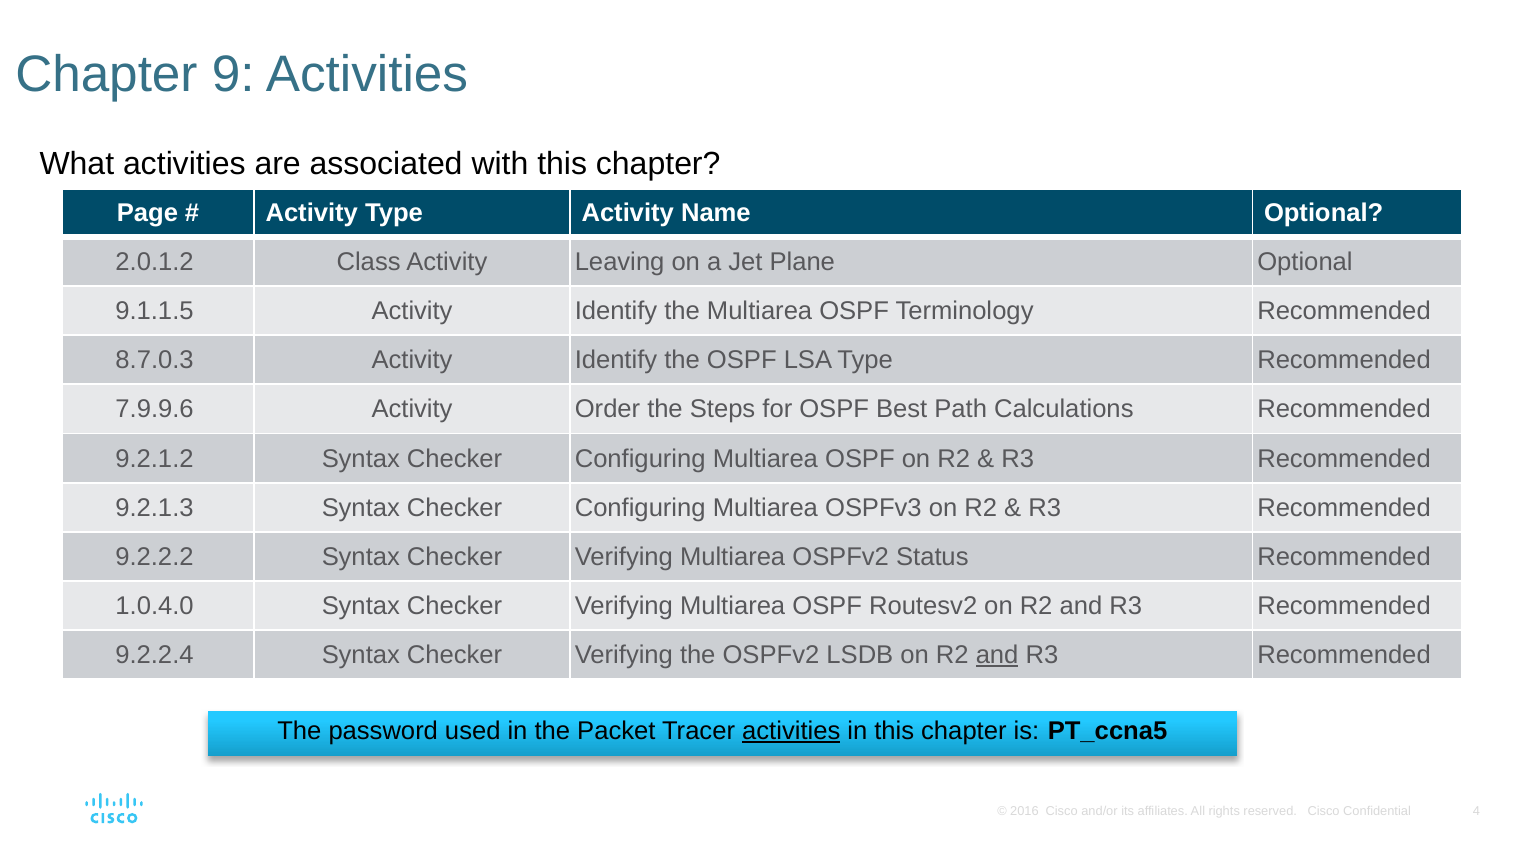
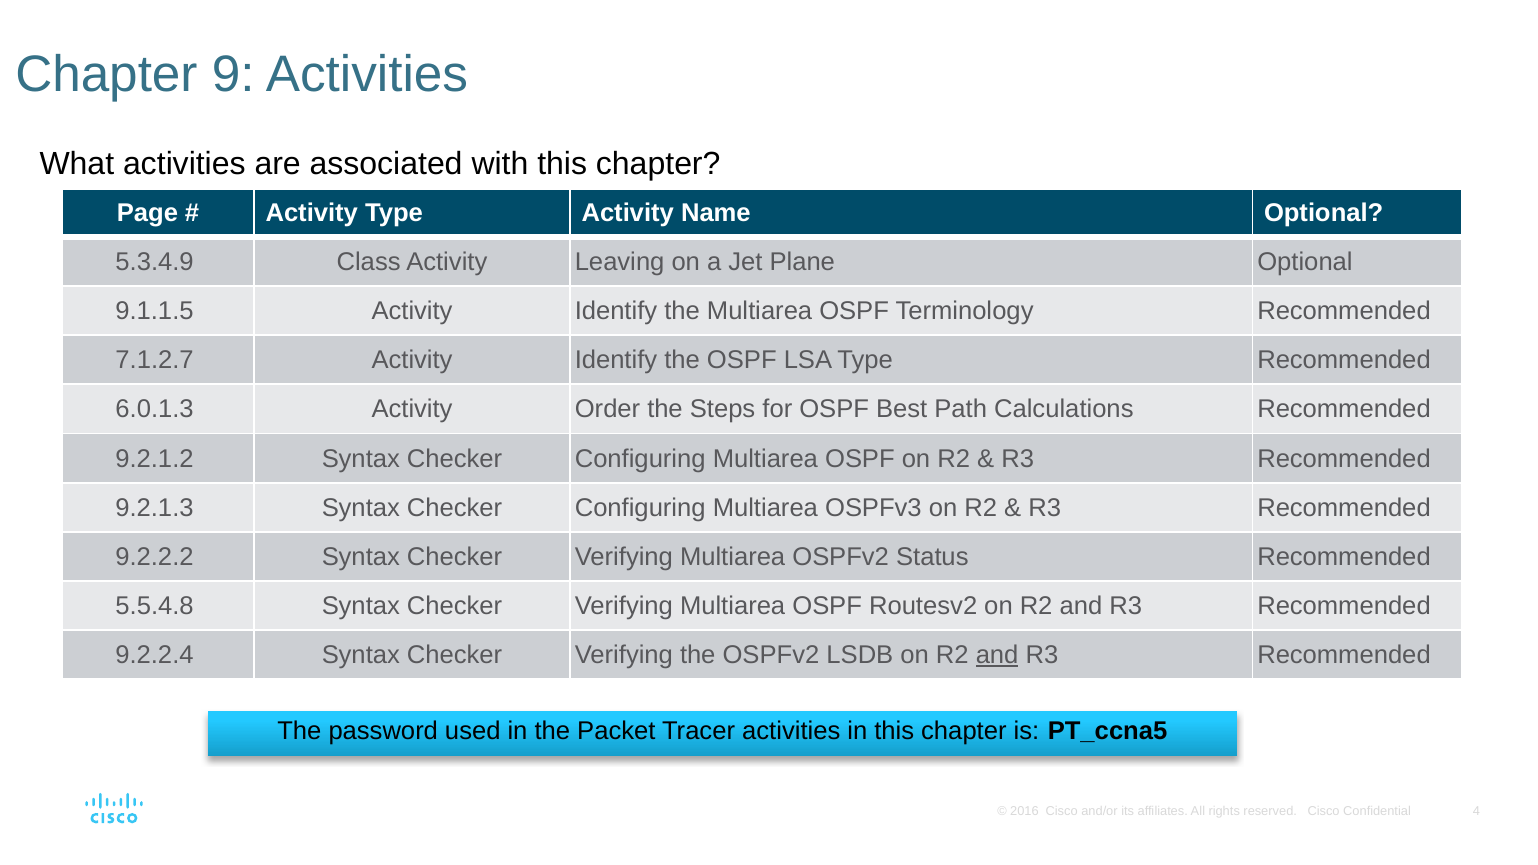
2.0.1.2: 2.0.1.2 -> 5.3.4.9
8.7.0.3: 8.7.0.3 -> 7.1.2.7
7.9.9.6: 7.9.9.6 -> 6.0.1.3
1.0.4.0: 1.0.4.0 -> 5.5.4.8
activities at (791, 731) underline: present -> none
